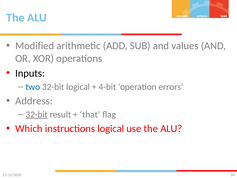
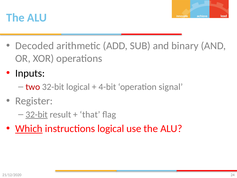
Modified: Modified -> Decoded
values: values -> binary
two colour: blue -> red
errors: errors -> signal
Address: Address -> Register
Which underline: none -> present
